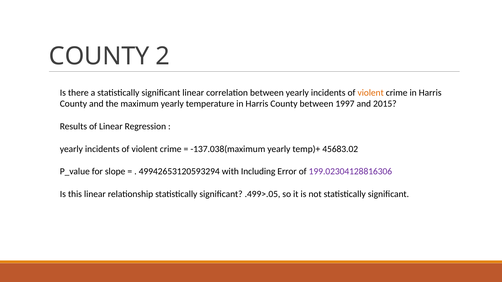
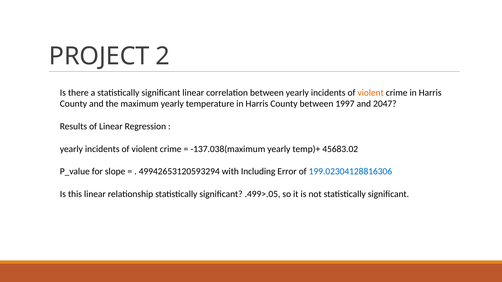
COUNTY at (99, 56): COUNTY -> PROJECT
2015: 2015 -> 2047
199.02304128816306 colour: purple -> blue
